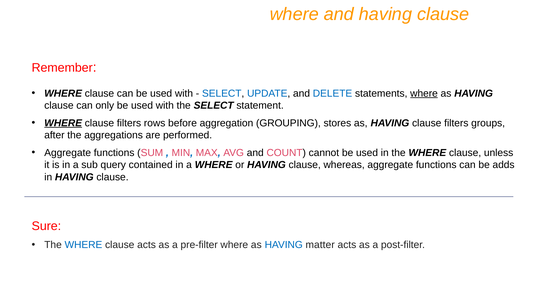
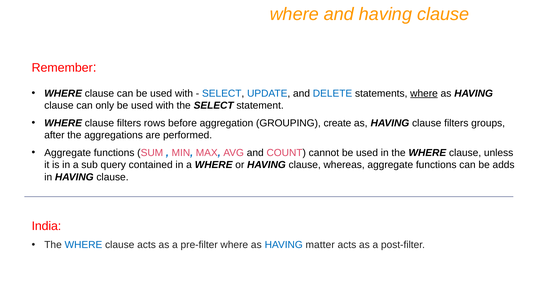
WHERE at (63, 123) underline: present -> none
stores: stores -> create
Sure: Sure -> India
